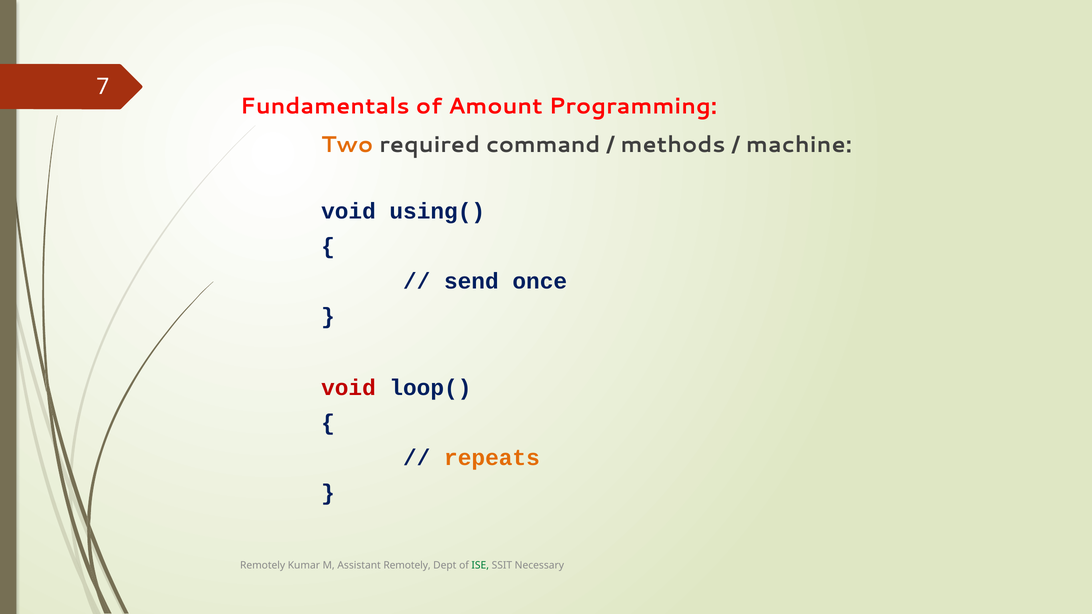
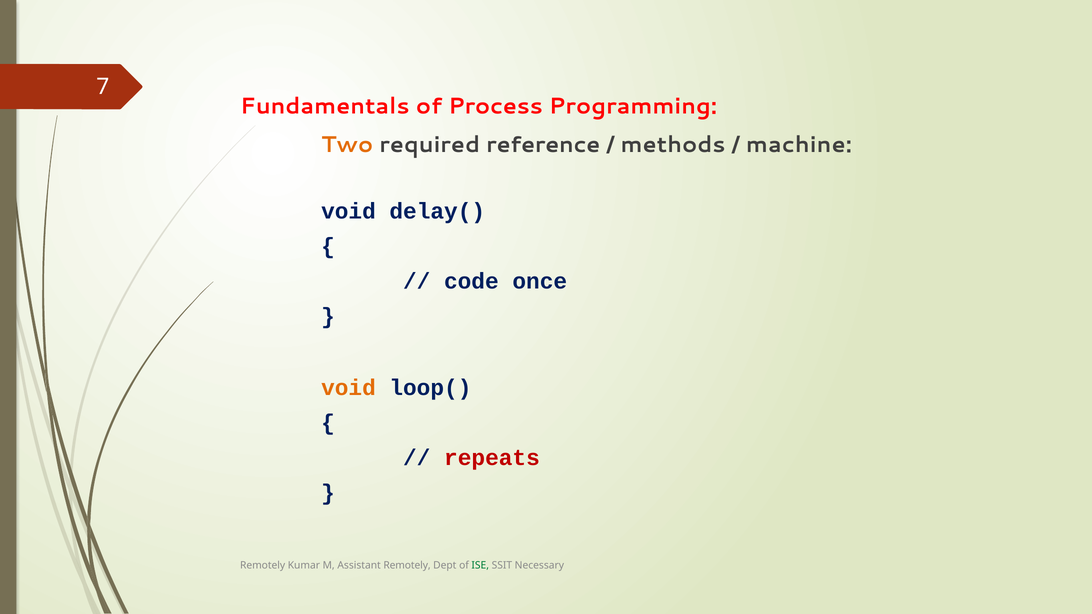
Amount: Amount -> Process
command: command -> reference
using(: using( -> delay(
send: send -> code
void at (348, 388) colour: red -> orange
repeats colour: orange -> red
